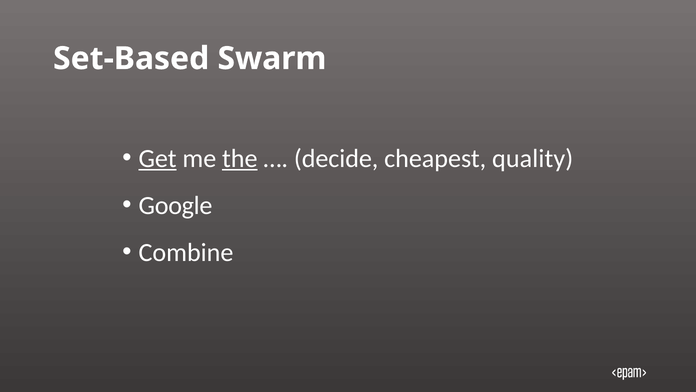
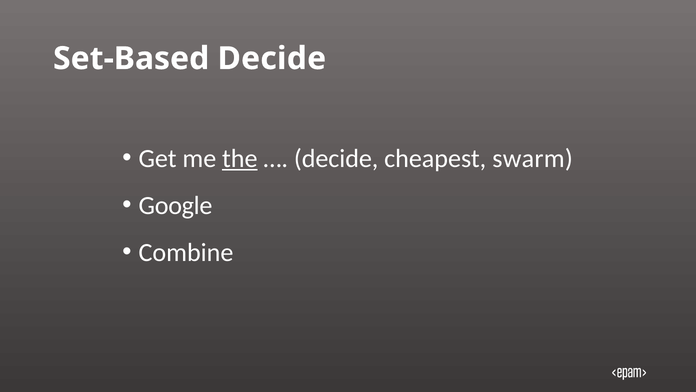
Set-Based Swarm: Swarm -> Decide
Get underline: present -> none
quality: quality -> swarm
